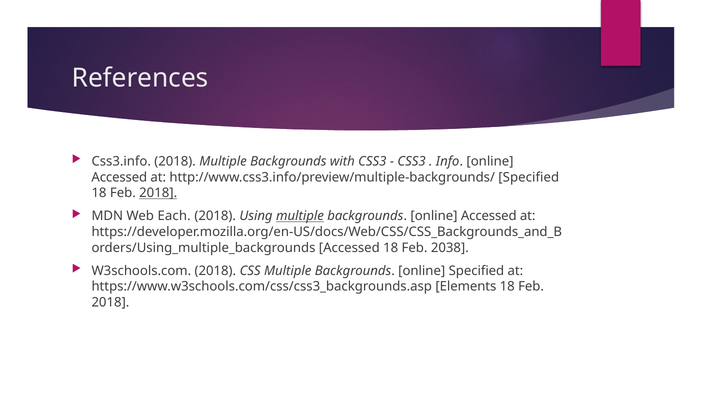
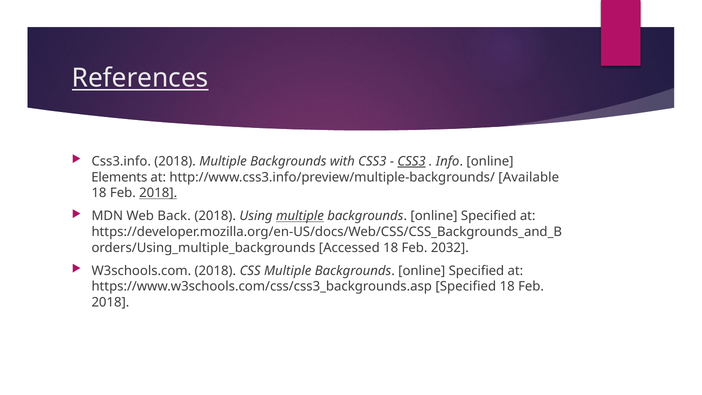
References underline: none -> present
CSS3 at (412, 161) underline: none -> present
Accessed at (119, 177): Accessed -> Elements
http://www.css3.info/preview/multiple-backgrounds/ Specified: Specified -> Available
Each: Each -> Back
Accessed at (489, 216): Accessed -> Specified
2038: 2038 -> 2032
https://www.w3schools.com/css/css3_backgrounds.asp Elements: Elements -> Specified
